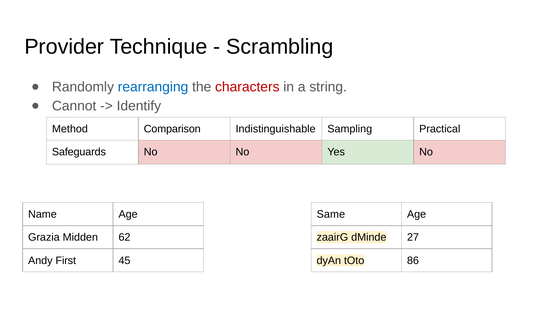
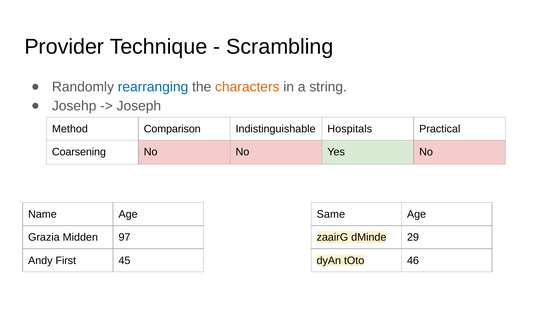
characters colour: red -> orange
Cannot: Cannot -> Josehp
Identify: Identify -> Joseph
Sampling: Sampling -> Hospitals
Safeguards: Safeguards -> Coarsening
62: 62 -> 97
27: 27 -> 29
86: 86 -> 46
